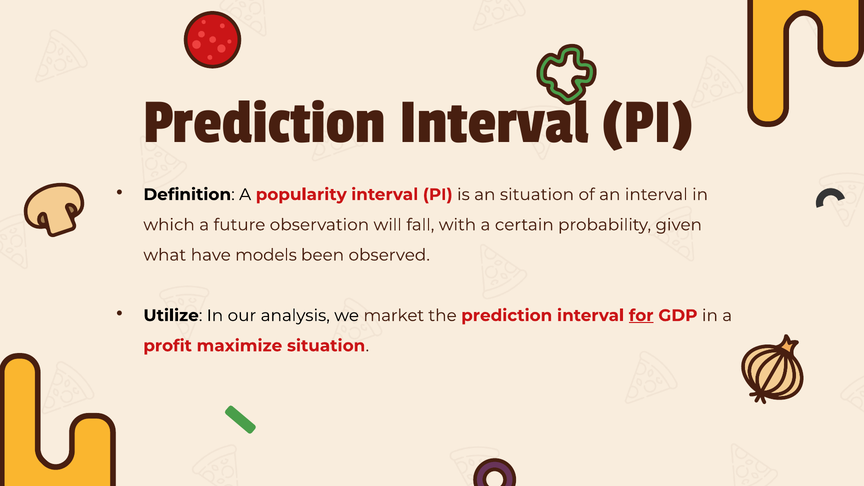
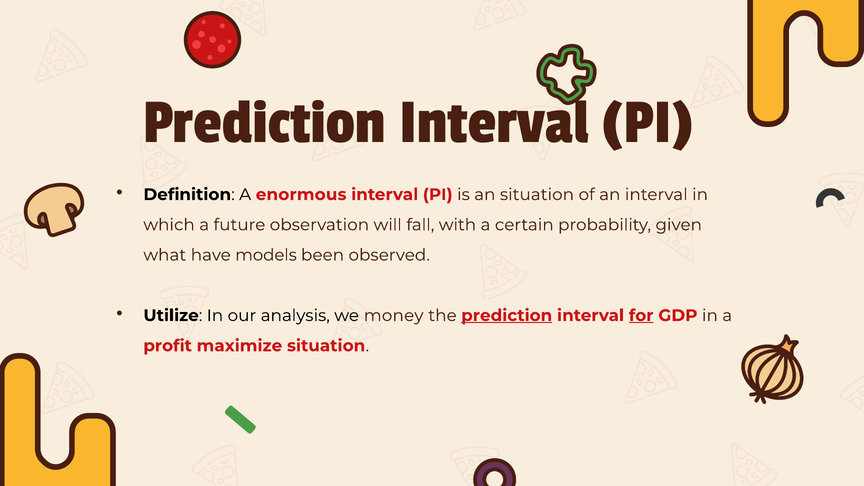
popularity: popularity -> enormous
market: market -> money
prediction at (507, 316) underline: none -> present
